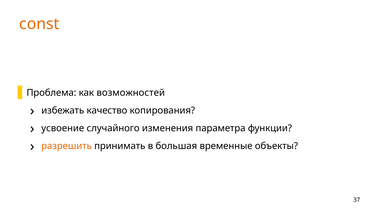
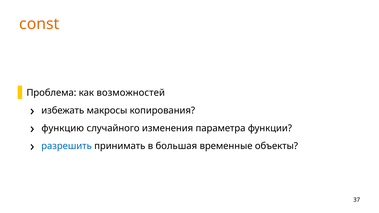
качество: качество -> макросы
усвоение: усвоение -> функцию
разрешить colour: orange -> blue
